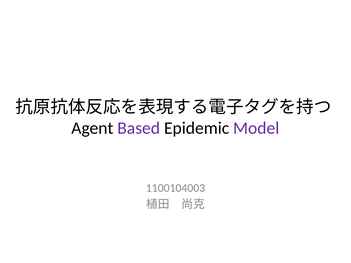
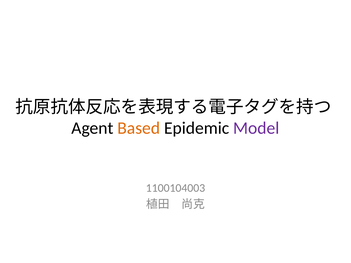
Based colour: purple -> orange
